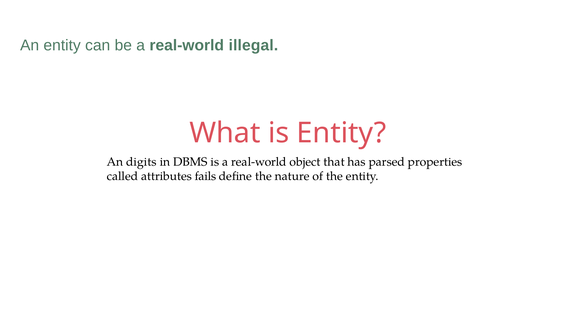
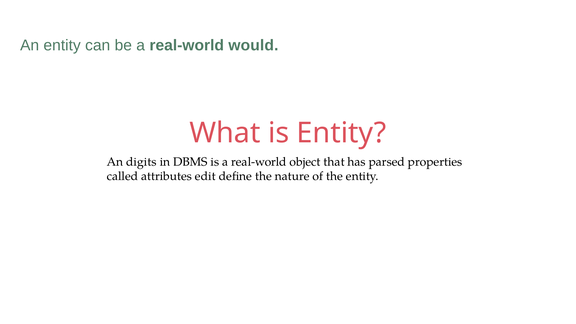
illegal: illegal -> would
fails: fails -> edit
